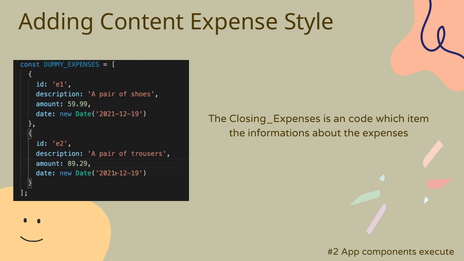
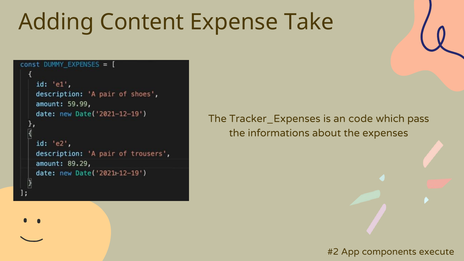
Style: Style -> Take
Closing_Expenses: Closing_Expenses -> Tracker_Expenses
item: item -> pass
